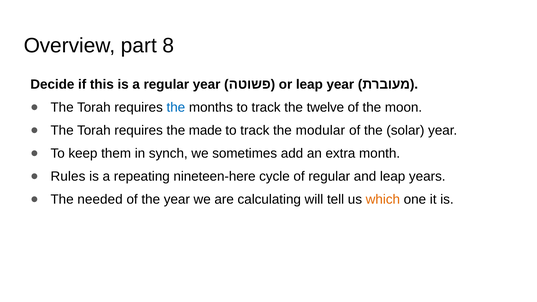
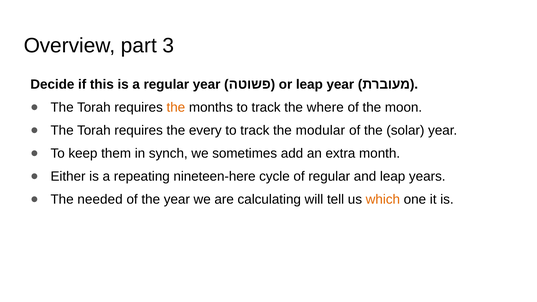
8: 8 -> 3
the at (176, 107) colour: blue -> orange
twelve: twelve -> where
made: made -> every
Rules: Rules -> Either
